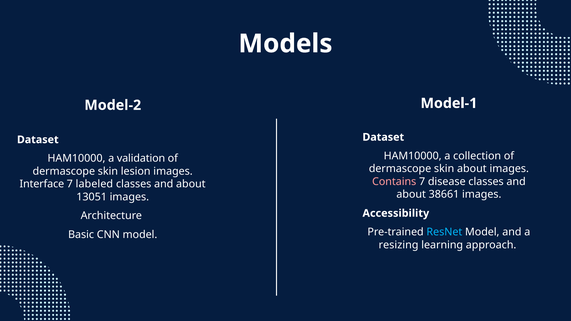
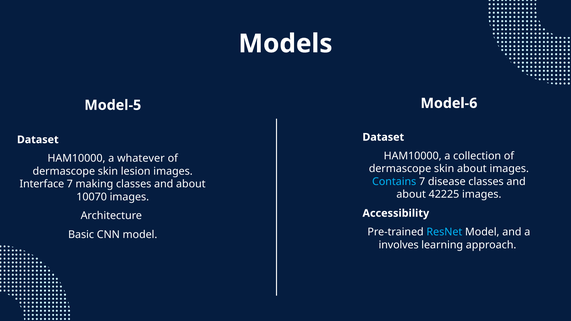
Model-1: Model-1 -> Model-6
Model-2: Model-2 -> Model-5
validation: validation -> whatever
Contains colour: pink -> light blue
labeled: labeled -> making
38661: 38661 -> 42225
13051: 13051 -> 10070
resizing: resizing -> involves
